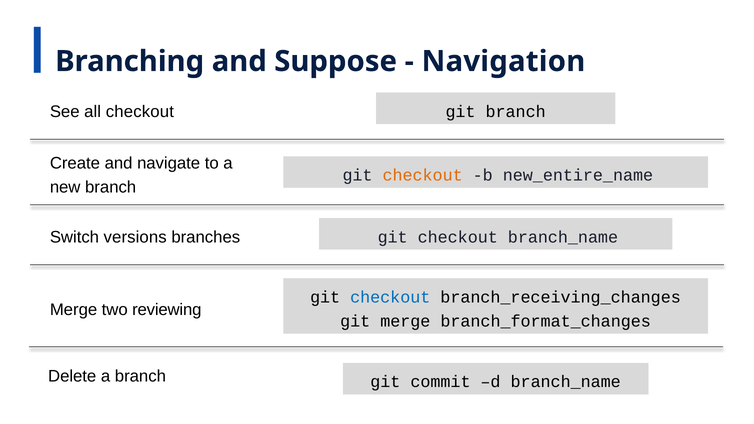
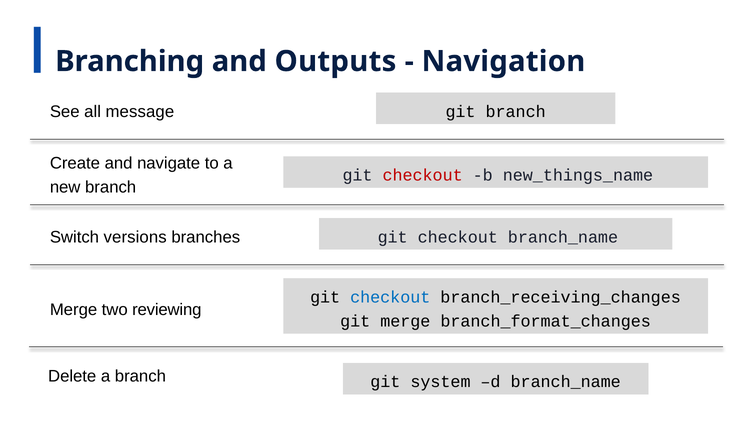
Suppose: Suppose -> Outputs
all checkout: checkout -> message
checkout at (423, 175) colour: orange -> red
new_entire_name: new_entire_name -> new_things_name
commit: commit -> system
